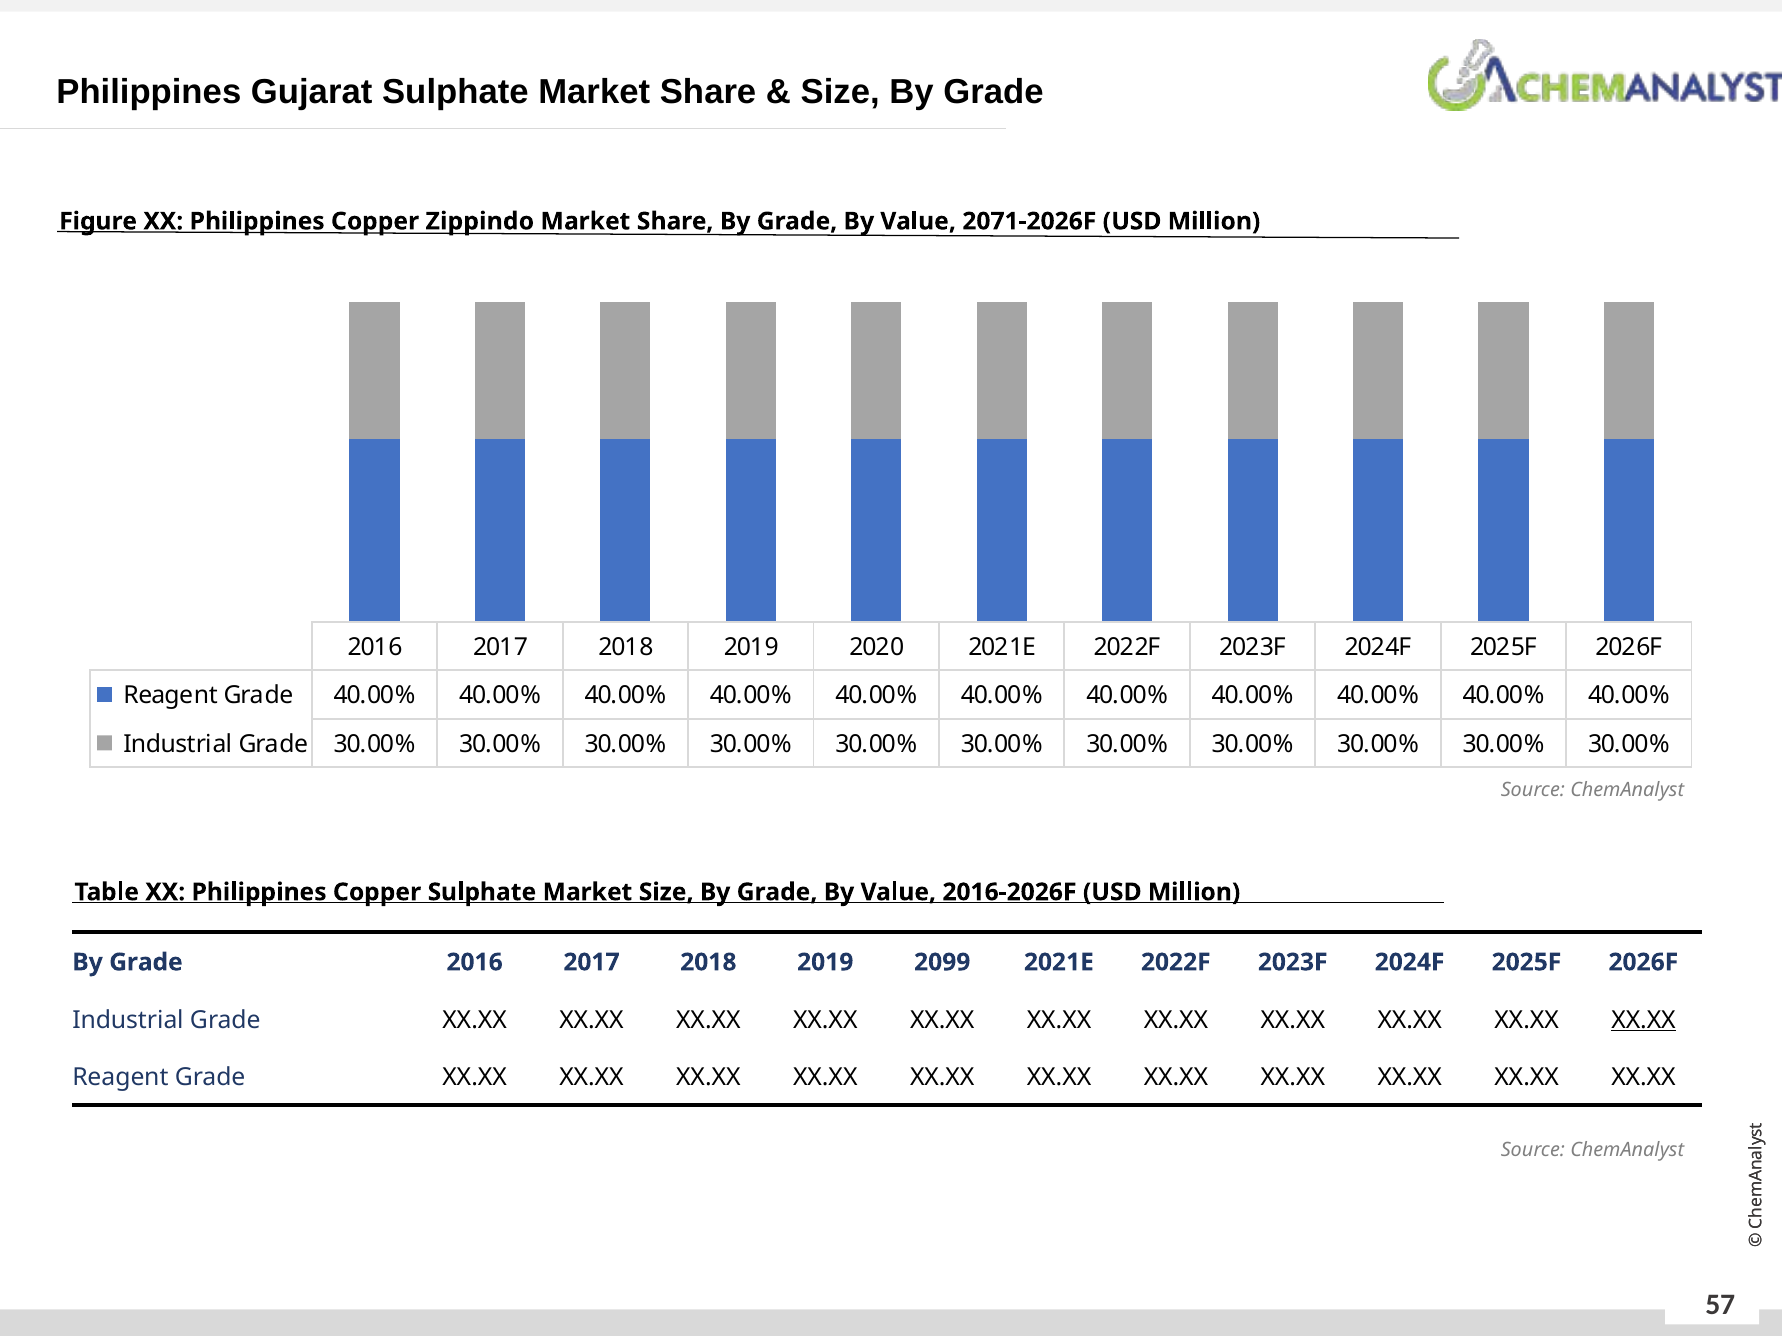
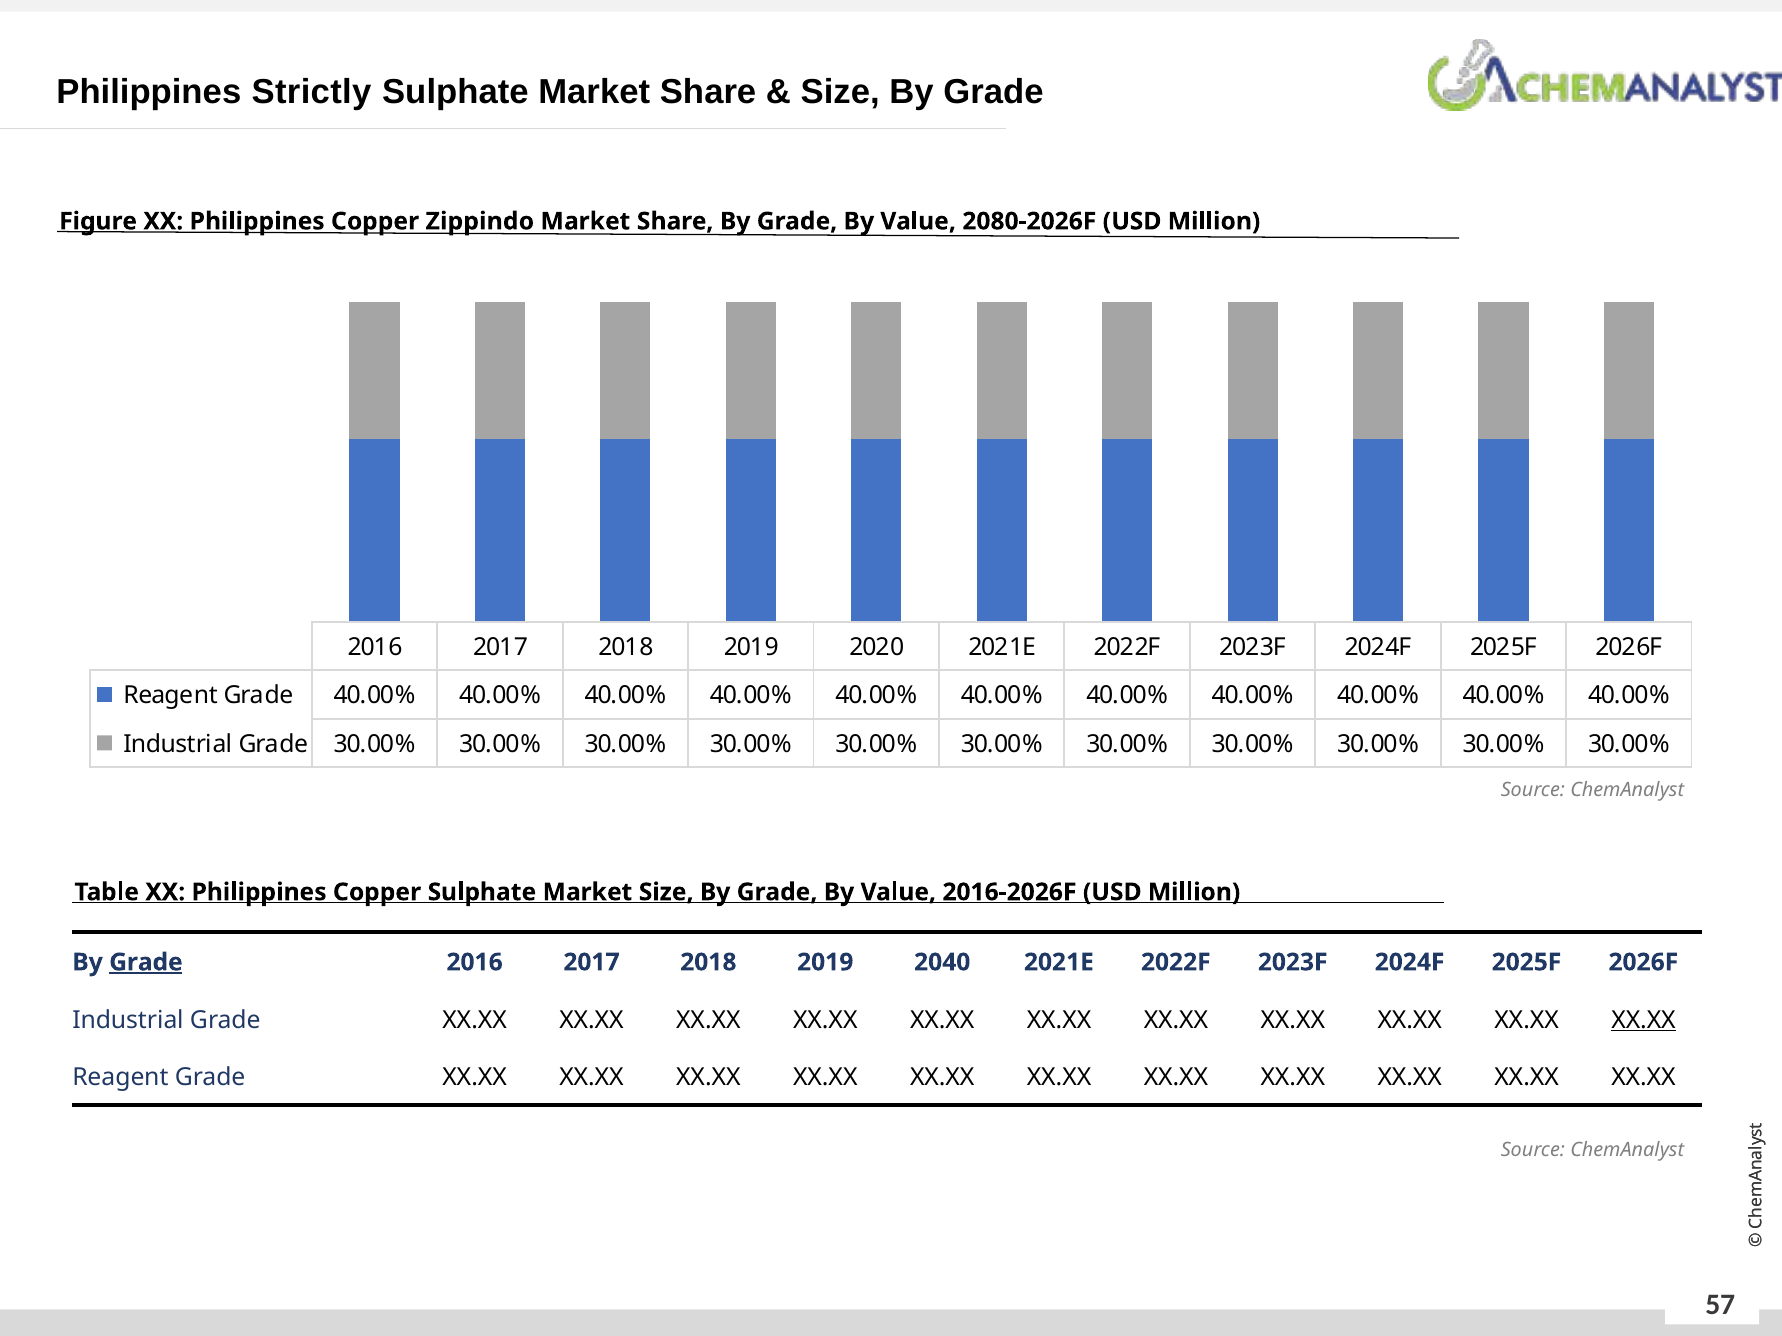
Gujarat: Gujarat -> Strictly
2071-2026F: 2071-2026F -> 2080-2026F
Grade at (146, 963) underline: none -> present
2099: 2099 -> 2040
